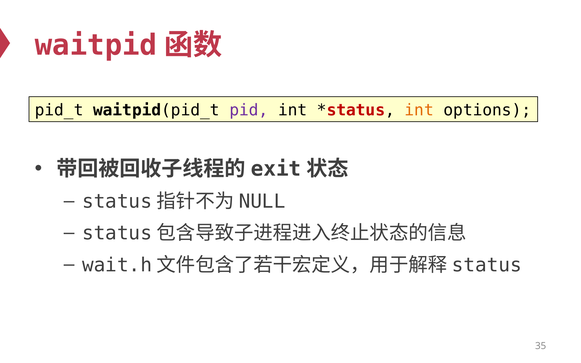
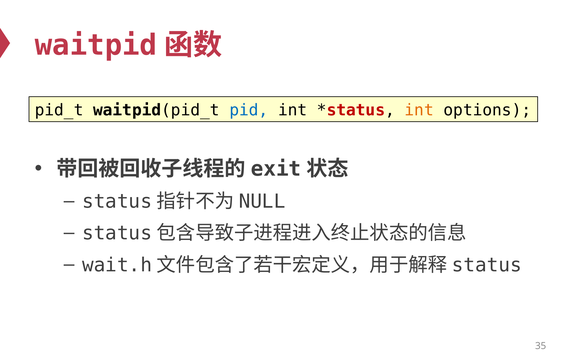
pid colour: purple -> blue
